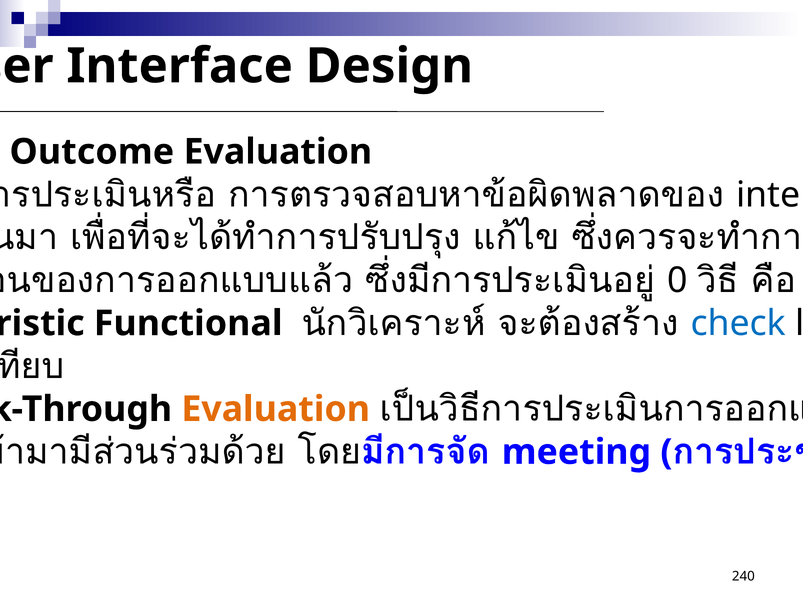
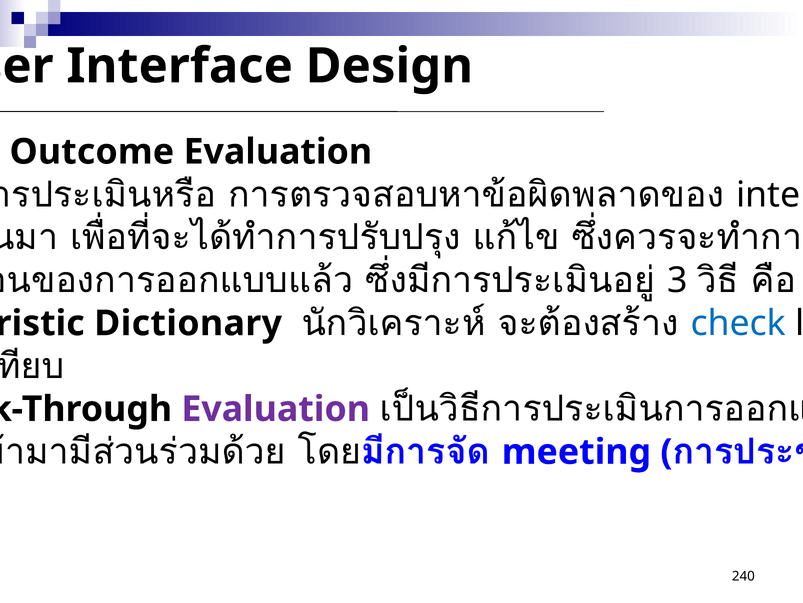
0: 0 -> 3
Functional: Functional -> Dictionary
Evaluation at (276, 409) colour: orange -> purple
